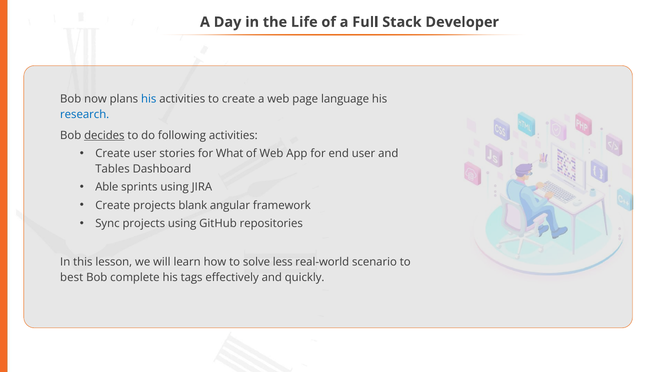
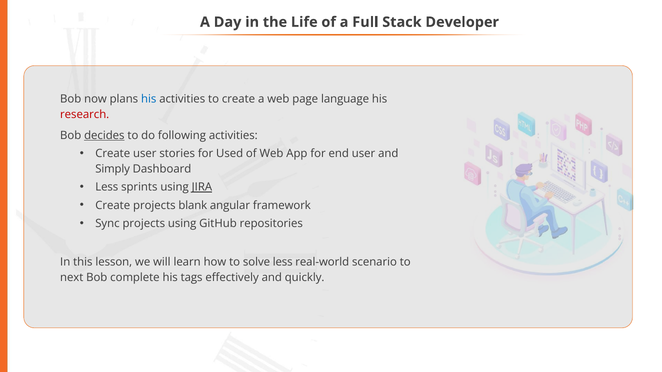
research colour: blue -> red
What: What -> Used
Tables: Tables -> Simply
Able at (107, 187): Able -> Less
JIRA underline: none -> present
best: best -> next
